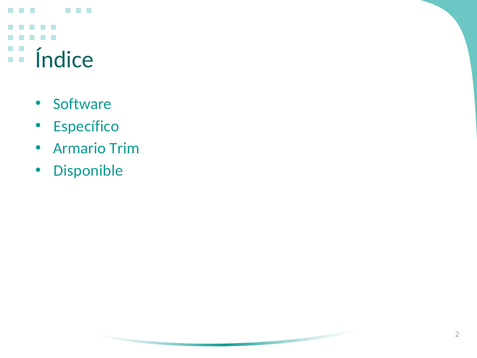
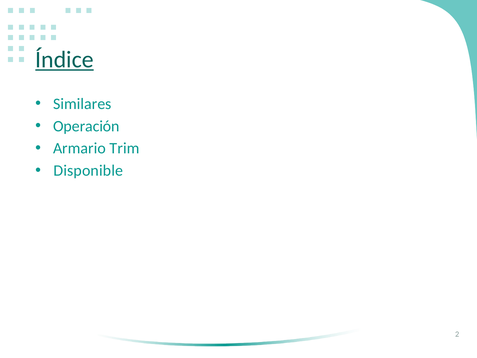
Índice underline: none -> present
Software: Software -> Similares
Específico: Específico -> Operación
